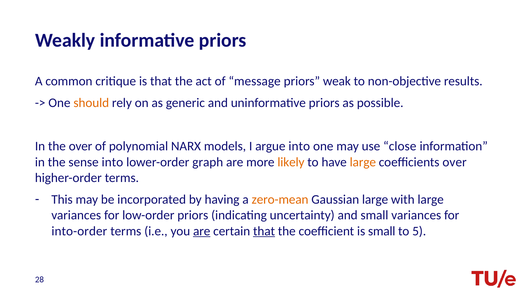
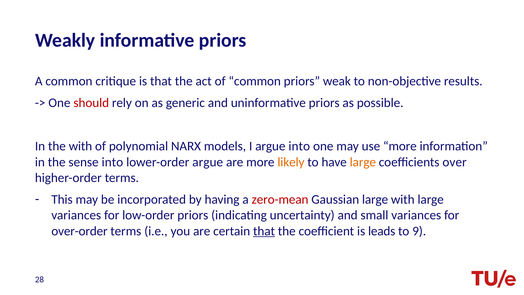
of message: message -> common
should colour: orange -> red
the over: over -> with
use close: close -> more
lower-order graph: graph -> argue
zero-mean colour: orange -> red
into-order: into-order -> over-order
are at (202, 231) underline: present -> none
is small: small -> leads
5: 5 -> 9
